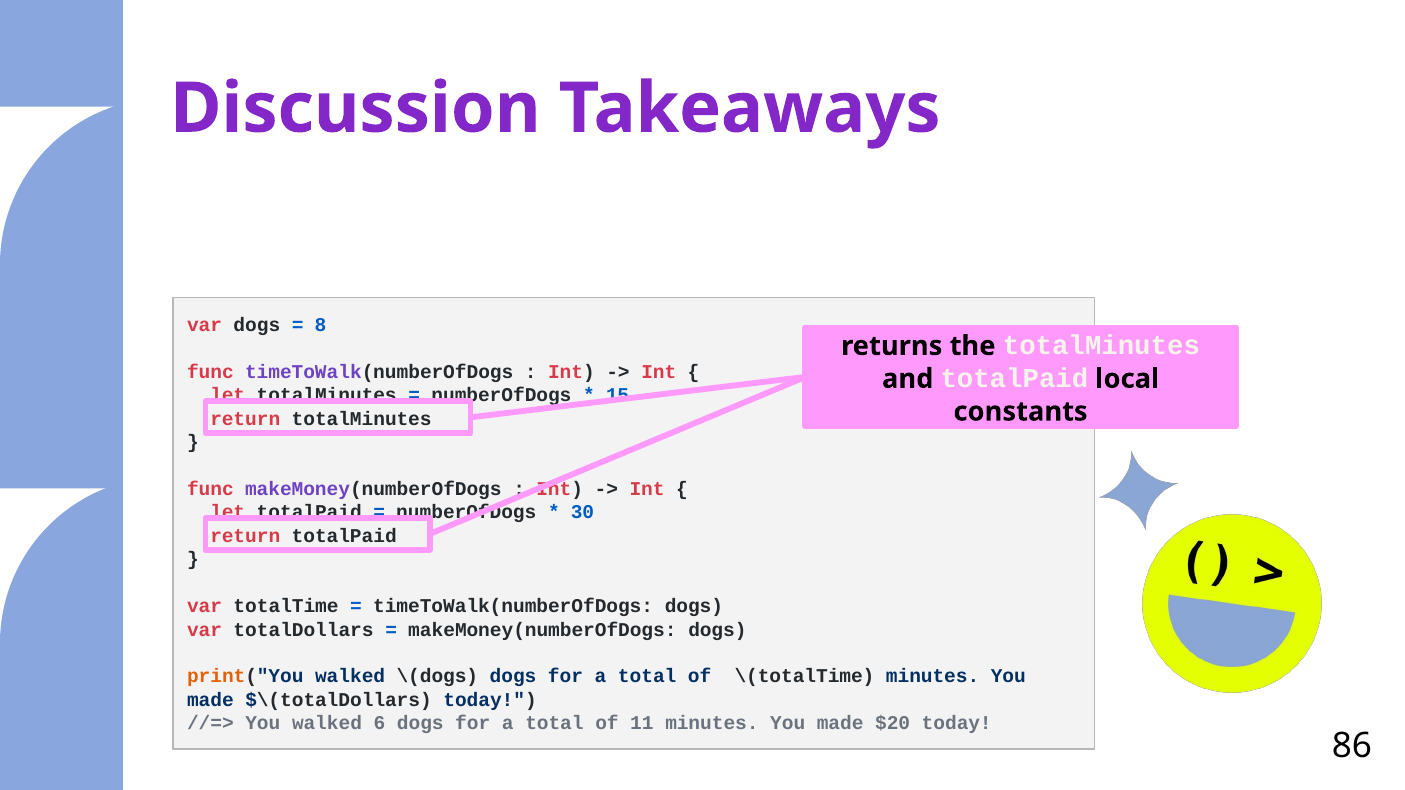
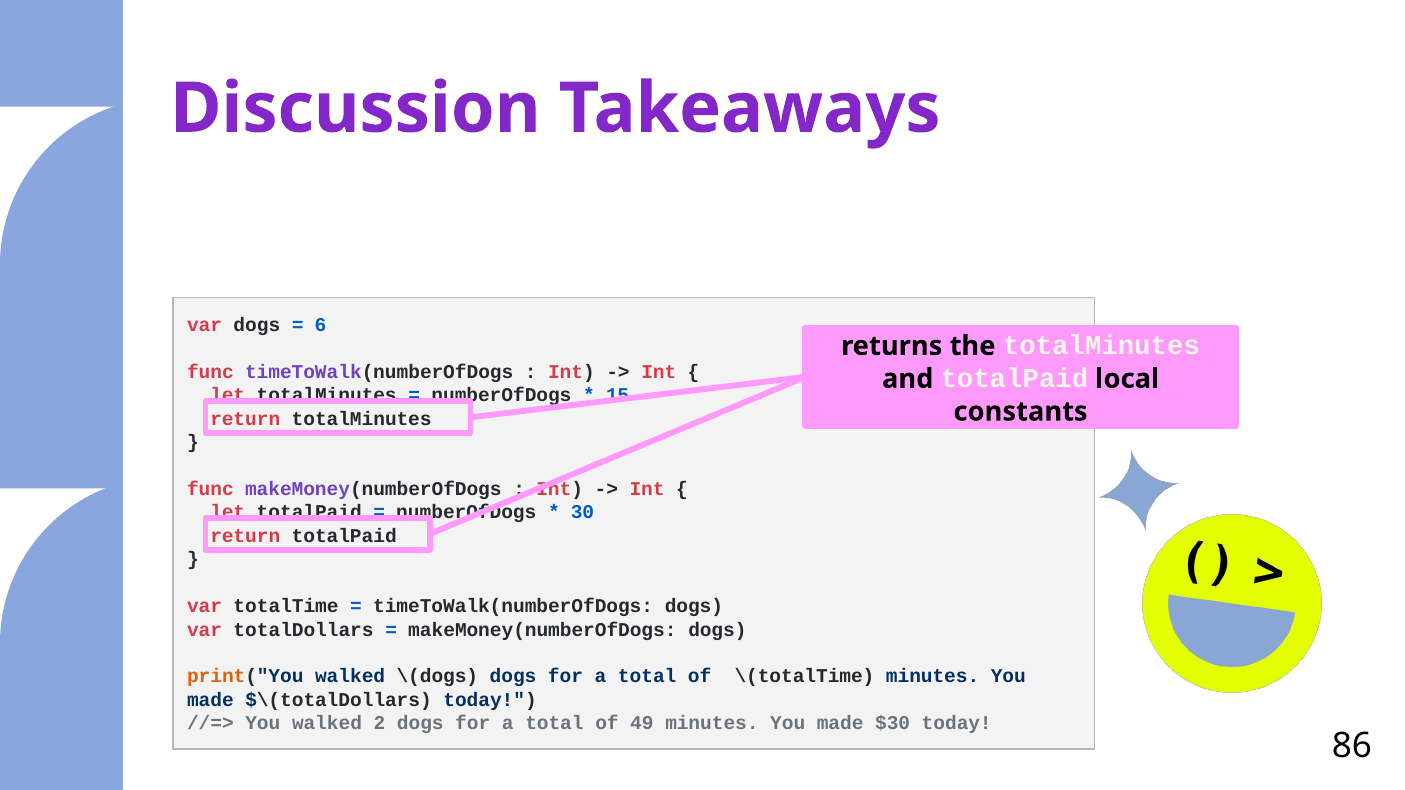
8: 8 -> 6
6: 6 -> 2
11: 11 -> 49
$20: $20 -> $30
